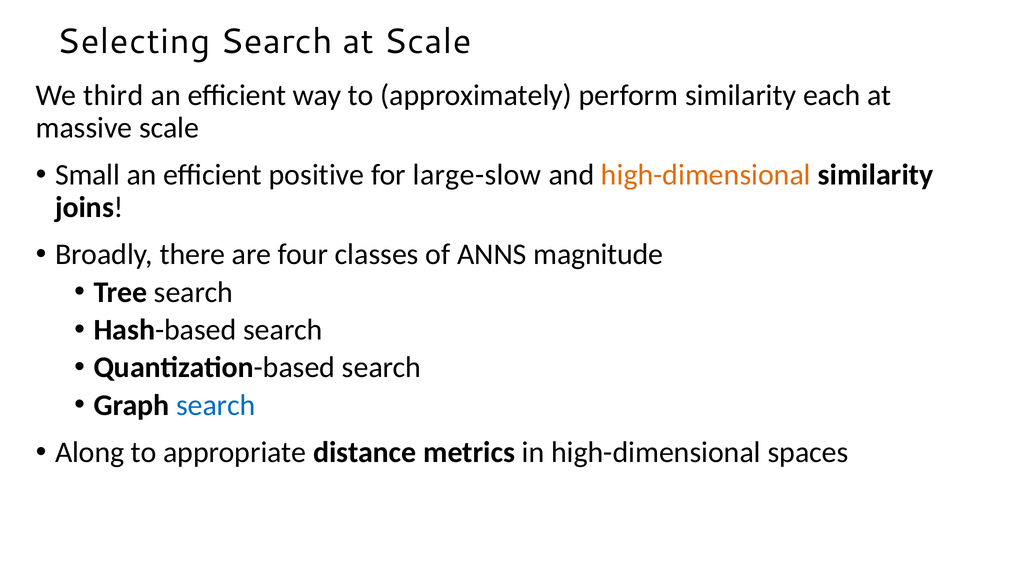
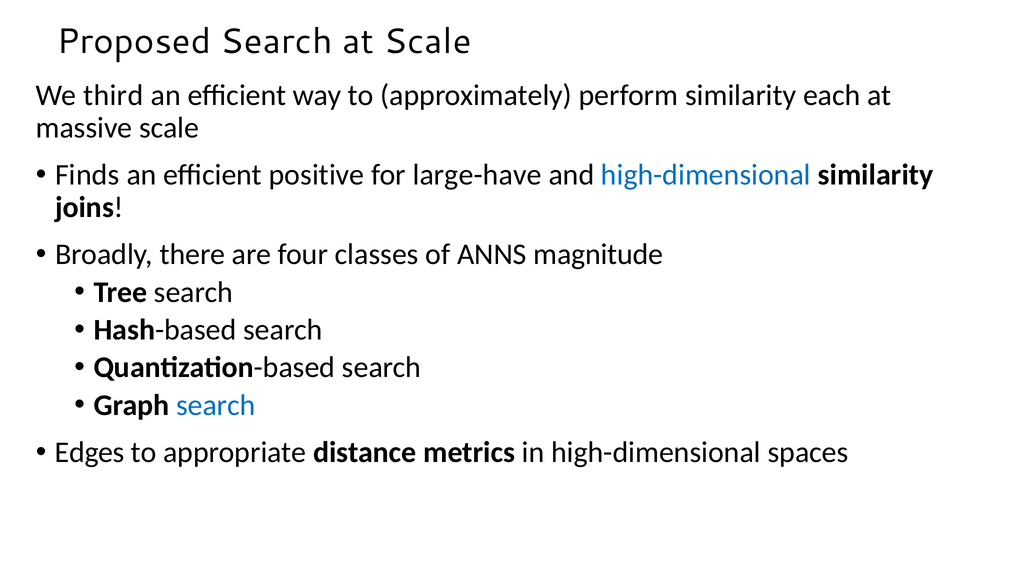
Selecting: Selecting -> Proposed
Small: Small -> Finds
large-slow: large-slow -> large-have
high-dimensional at (706, 175) colour: orange -> blue
Along: Along -> Edges
